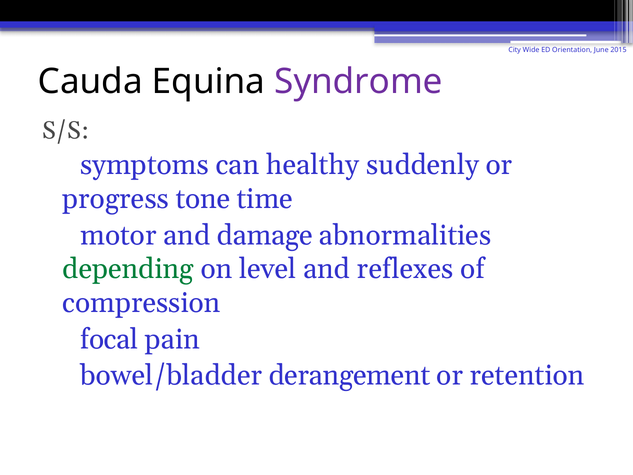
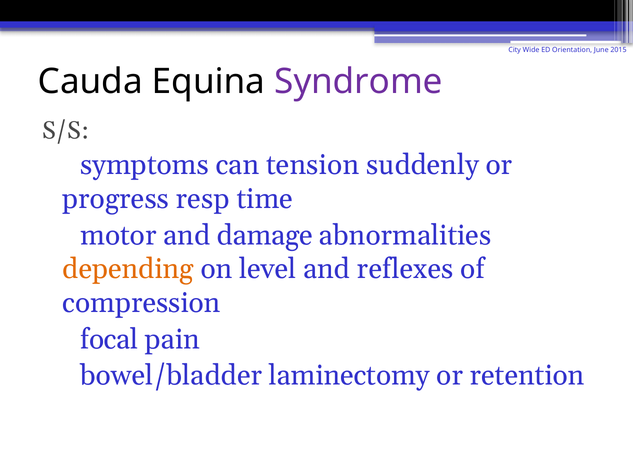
healthy: healthy -> tension
tone: tone -> resp
depending colour: green -> orange
derangement: derangement -> laminectomy
